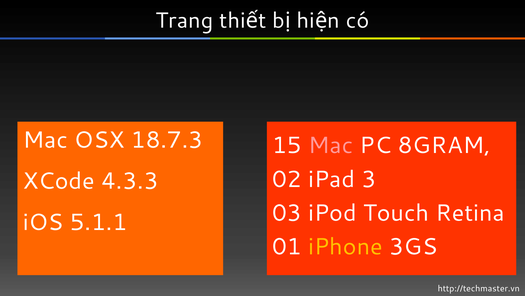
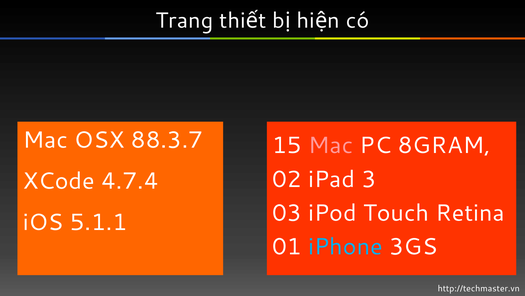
18.7.3: 18.7.3 -> 88.3.7
4.3.3: 4.3.3 -> 4.7.4
iPhone colour: yellow -> light blue
